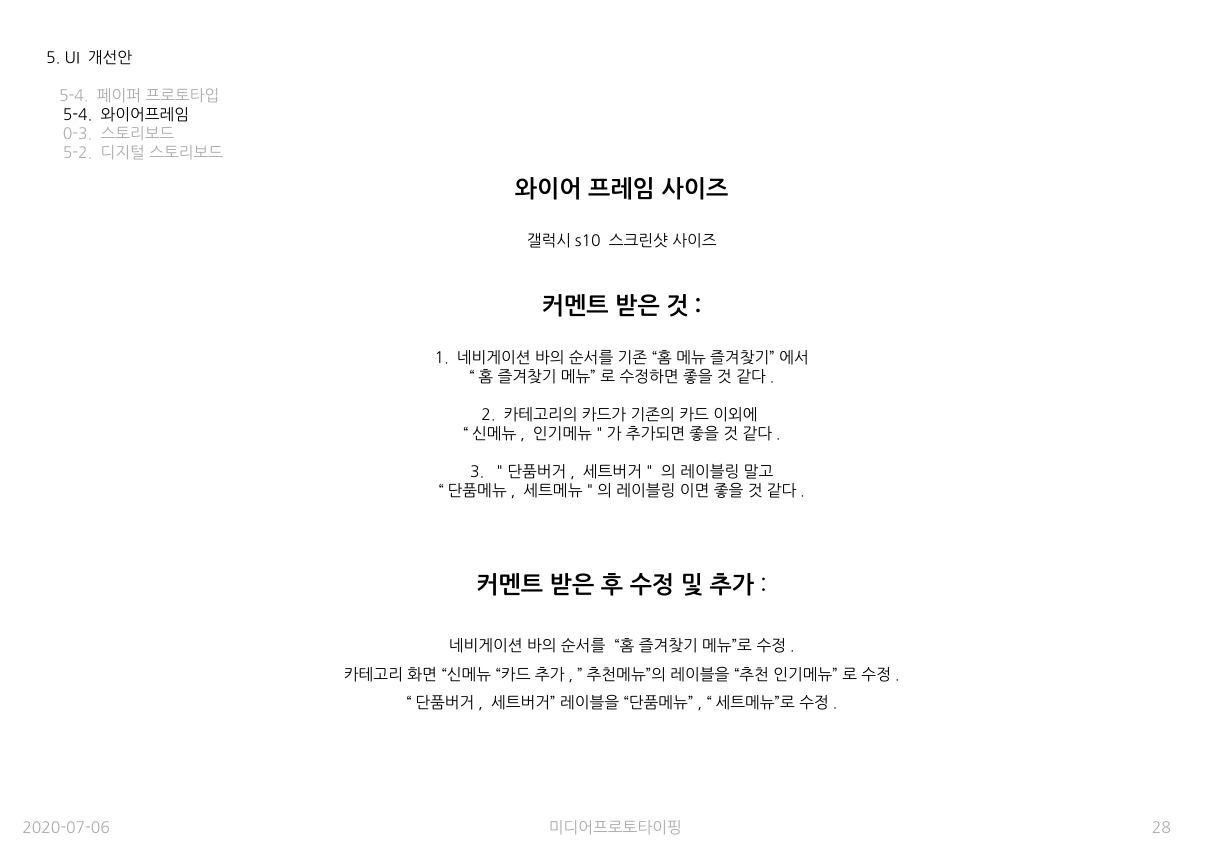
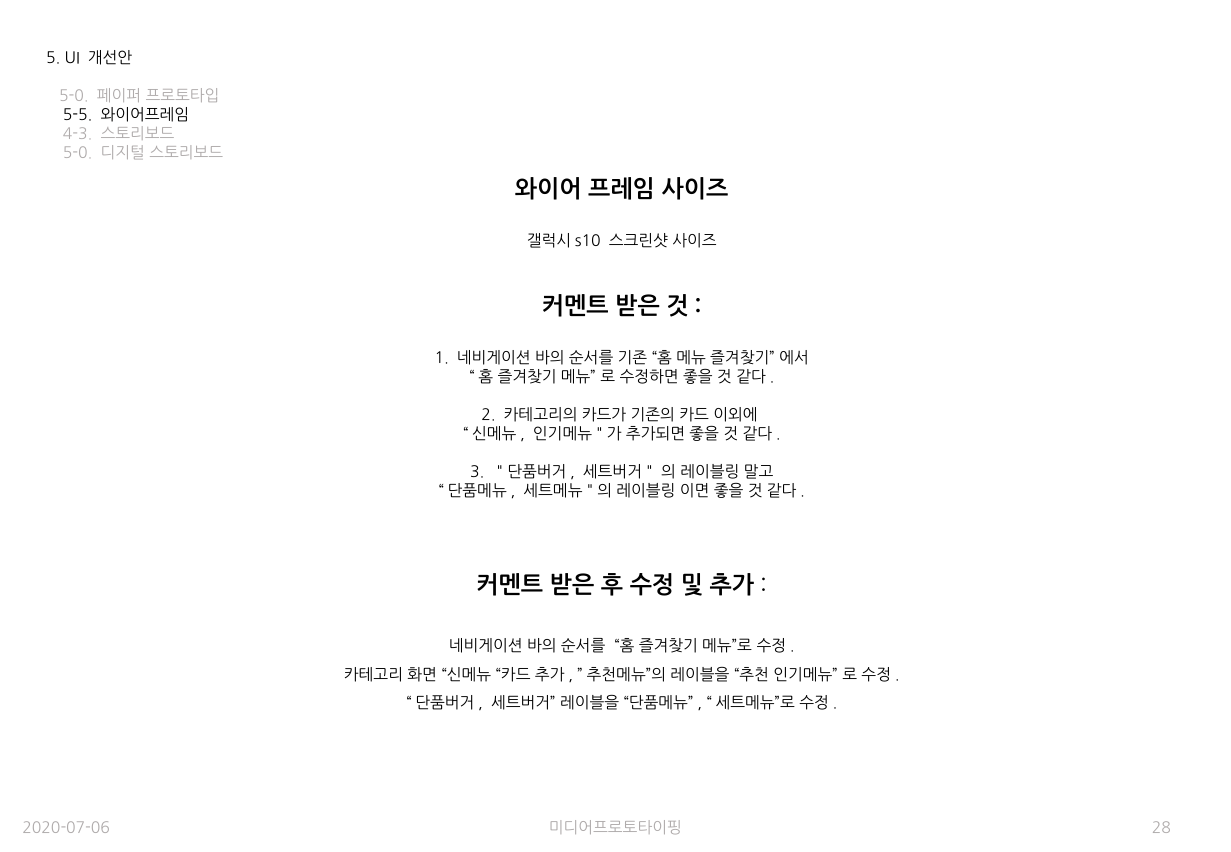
5-4 at (74, 97): 5-4 -> 5-0
5-4 at (78, 116): 5-4 -> 5-5
0-3: 0-3 -> 4-3
5-2 at (78, 154): 5-2 -> 5-0
